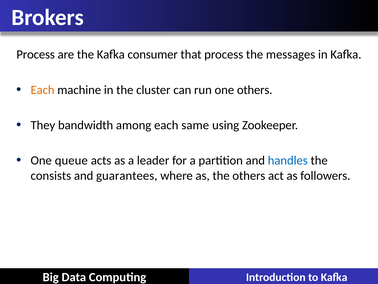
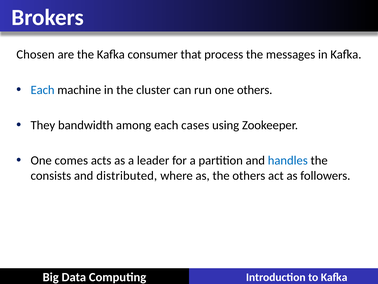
Process at (36, 54): Process -> Chosen
Each at (43, 90) colour: orange -> blue
same: same -> cases
queue: queue -> comes
guarantees: guarantees -> distributed
